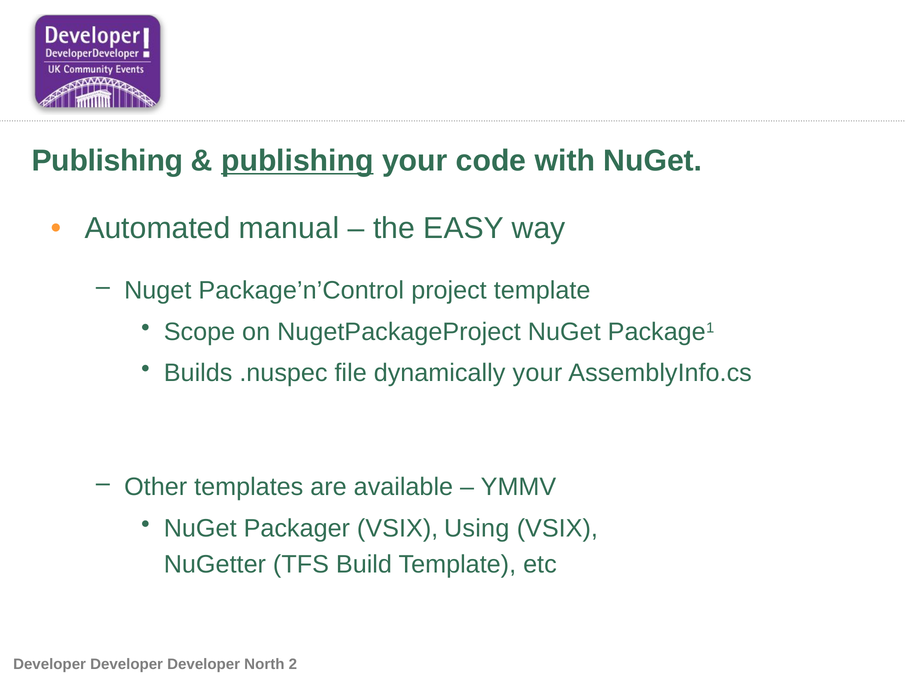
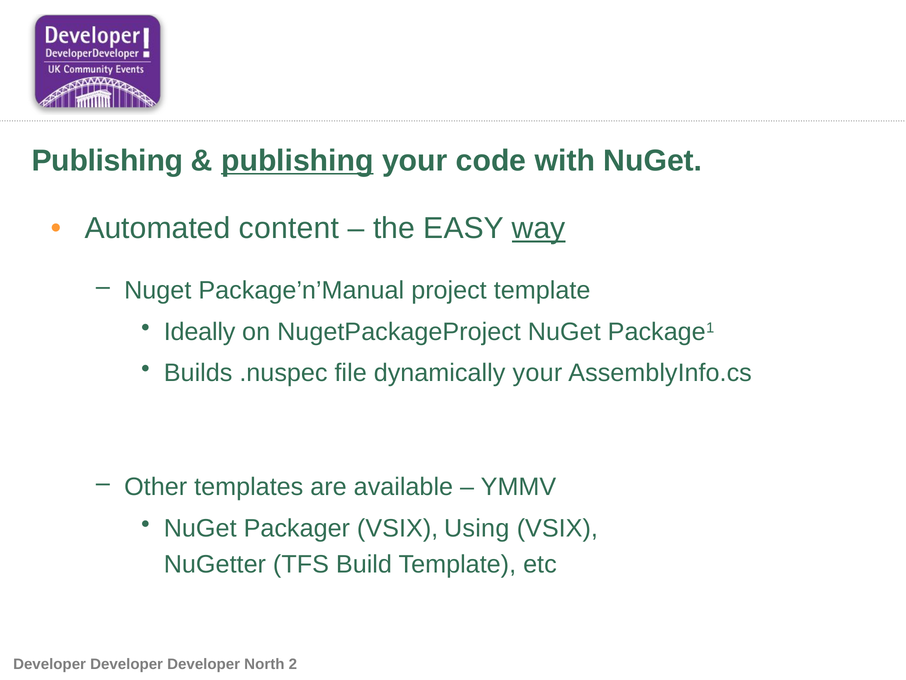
manual: manual -> content
way underline: none -> present
Package’n’Control: Package’n’Control -> Package’n’Manual
Scope: Scope -> Ideally
